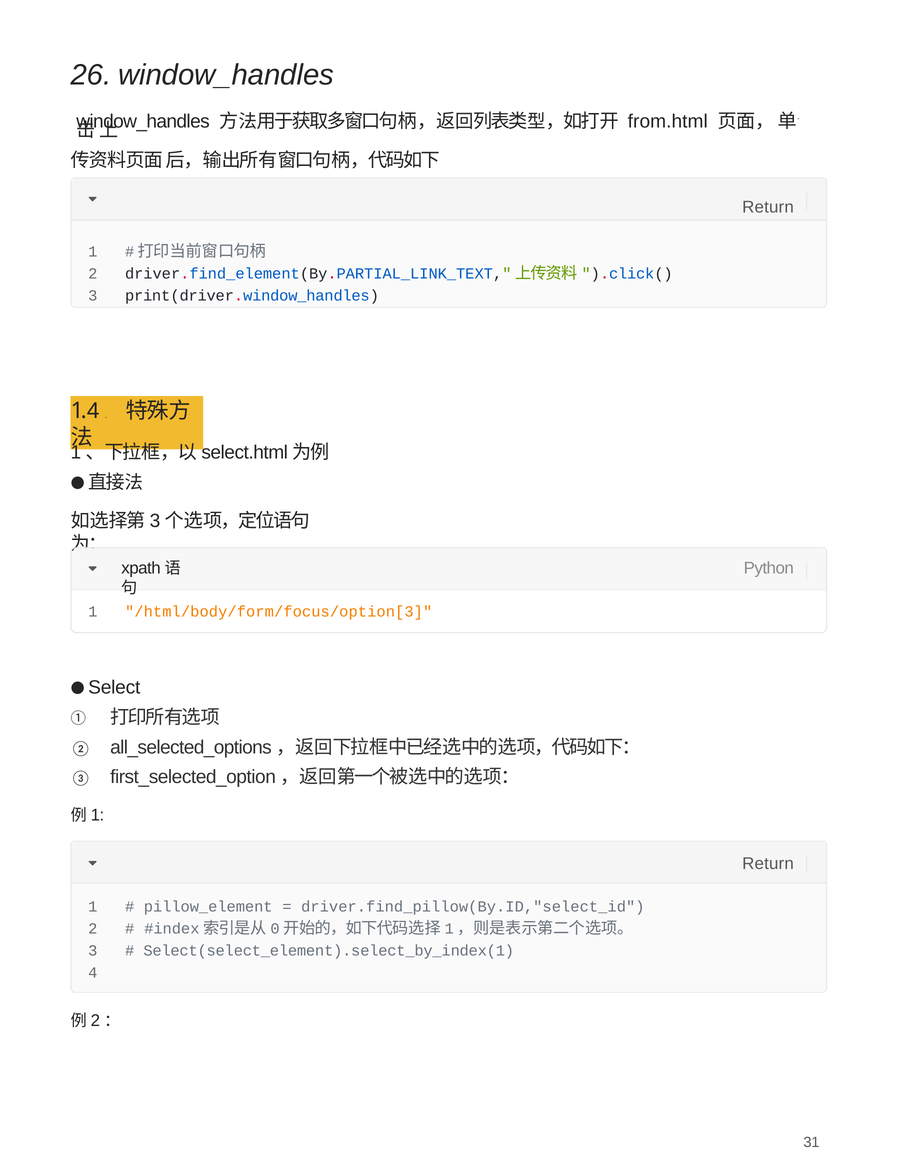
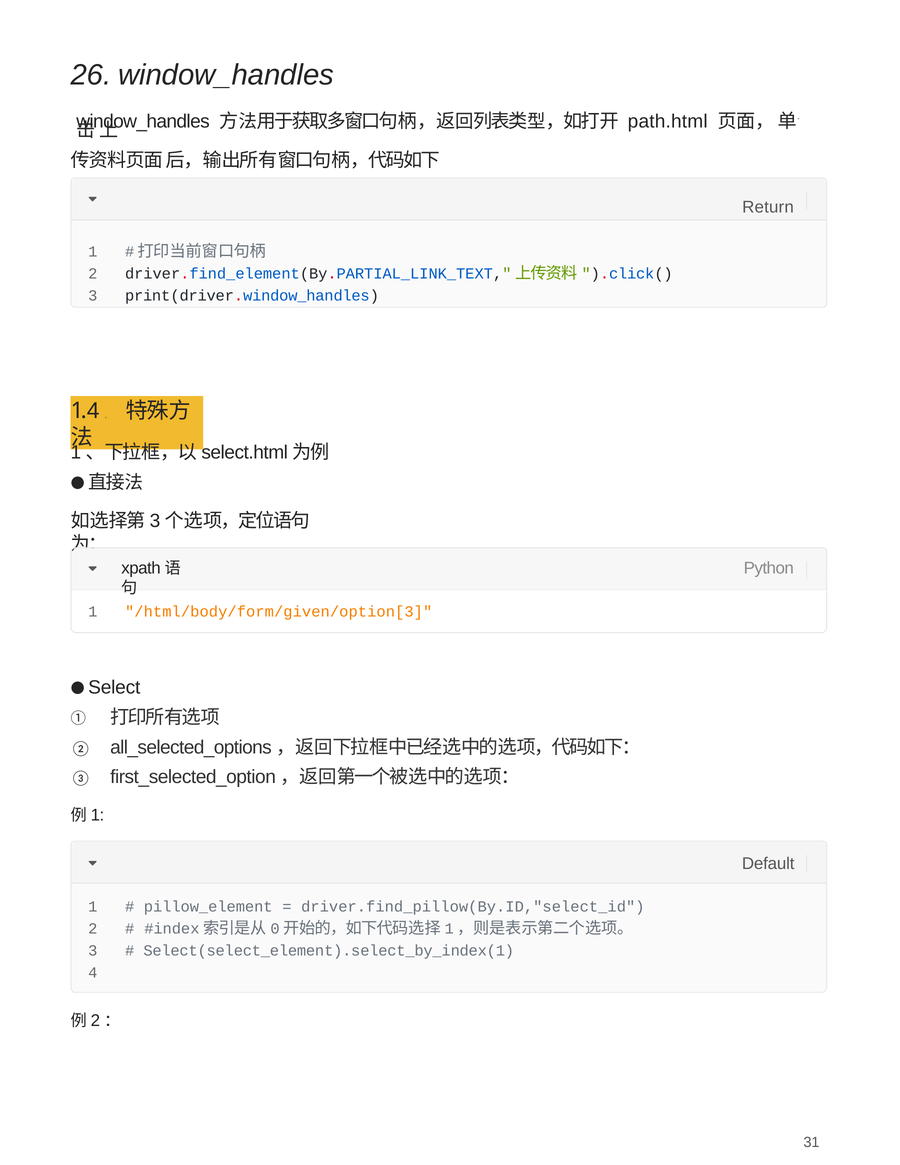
from.html: from.html -> path.html
/html/body/form/focus/option[3: /html/body/form/focus/option[3 -> /html/body/form/given/option[3
Return at (768, 863): Return -> Default
